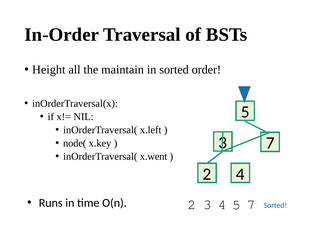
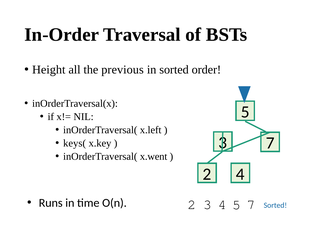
maintain: maintain -> previous
node(: node( -> keys(
